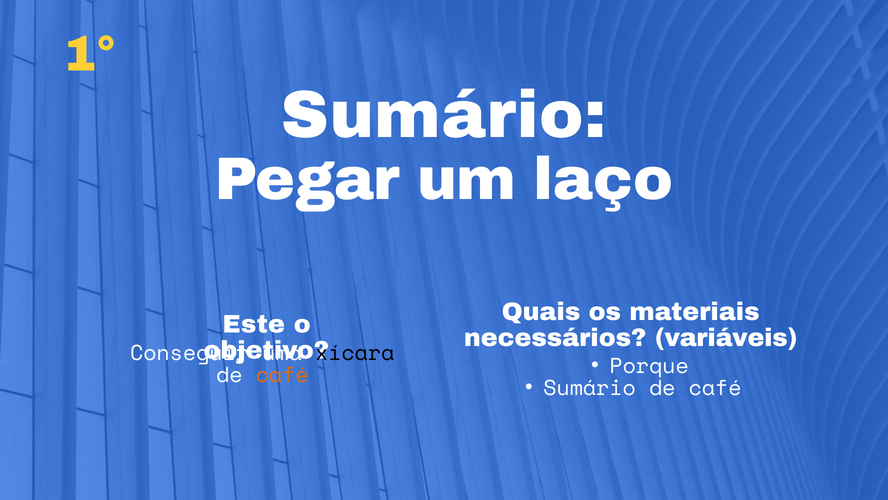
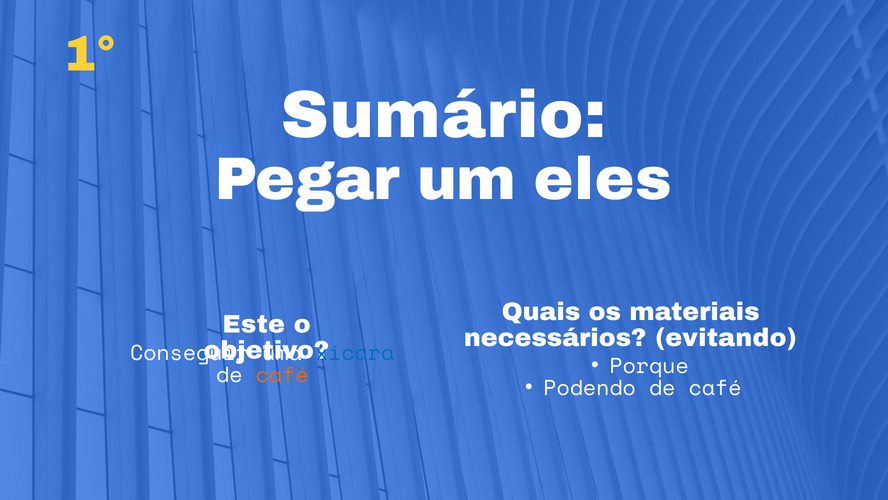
laço: laço -> eles
variáveis: variáveis -> evitando
xícara colour: black -> blue
Sumário at (590, 388): Sumário -> Podendo
